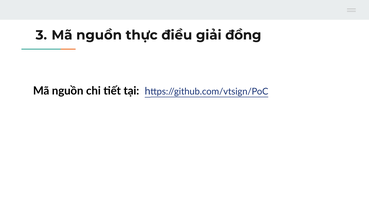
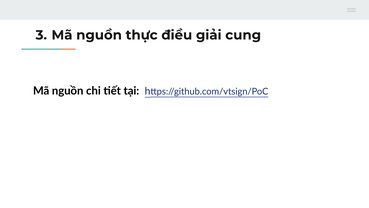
đồng: đồng -> cung
